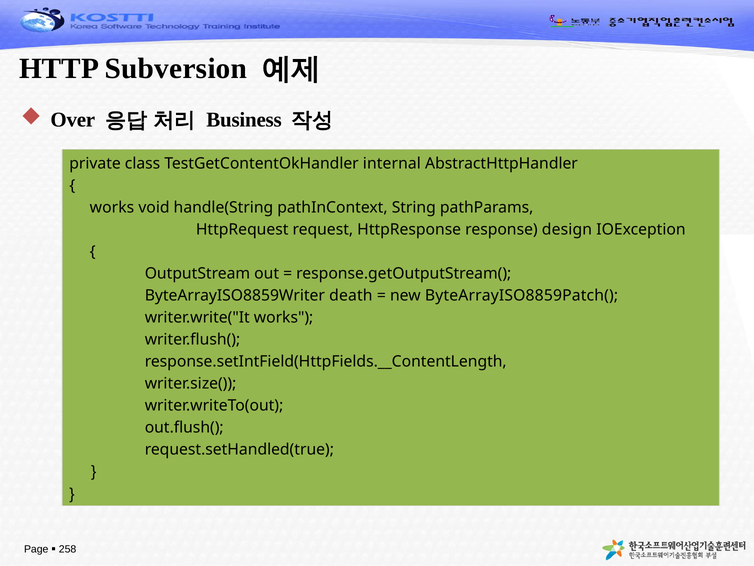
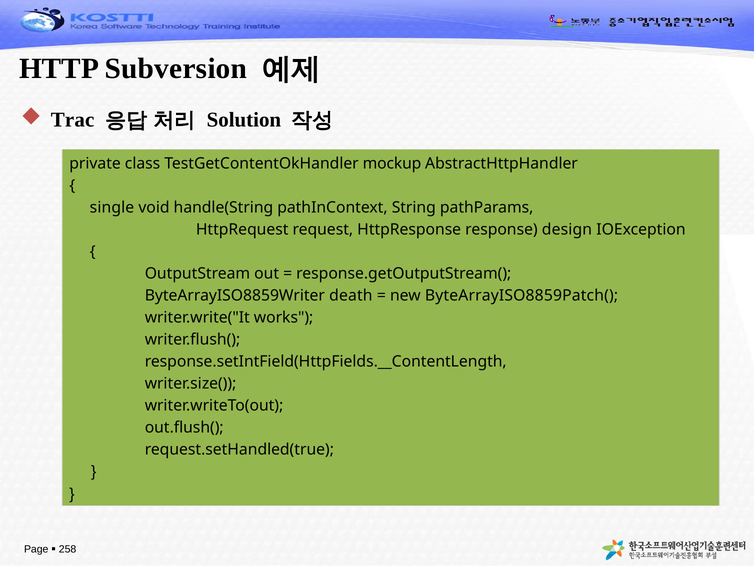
Over: Over -> Trac
Business: Business -> Solution
internal: internal -> mockup
works at (112, 207): works -> single
